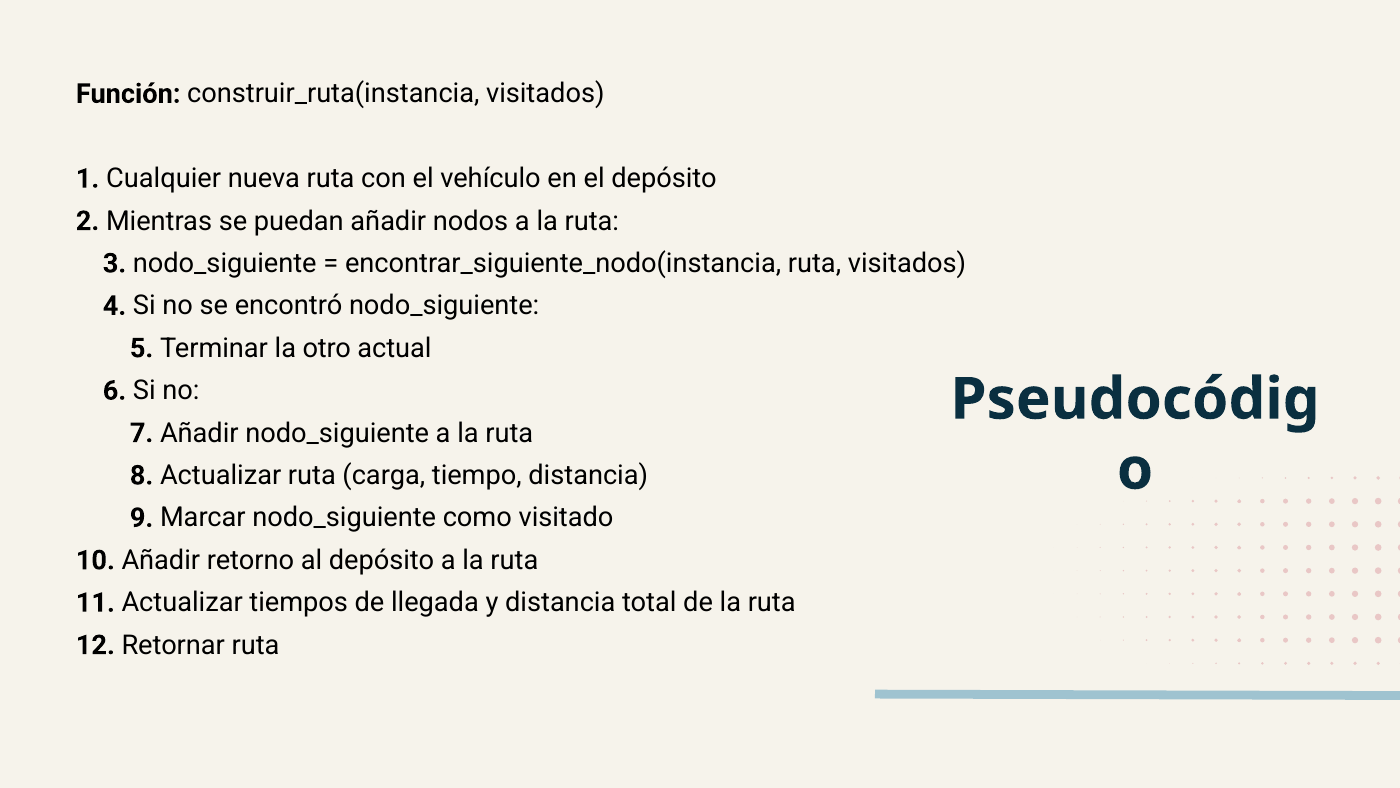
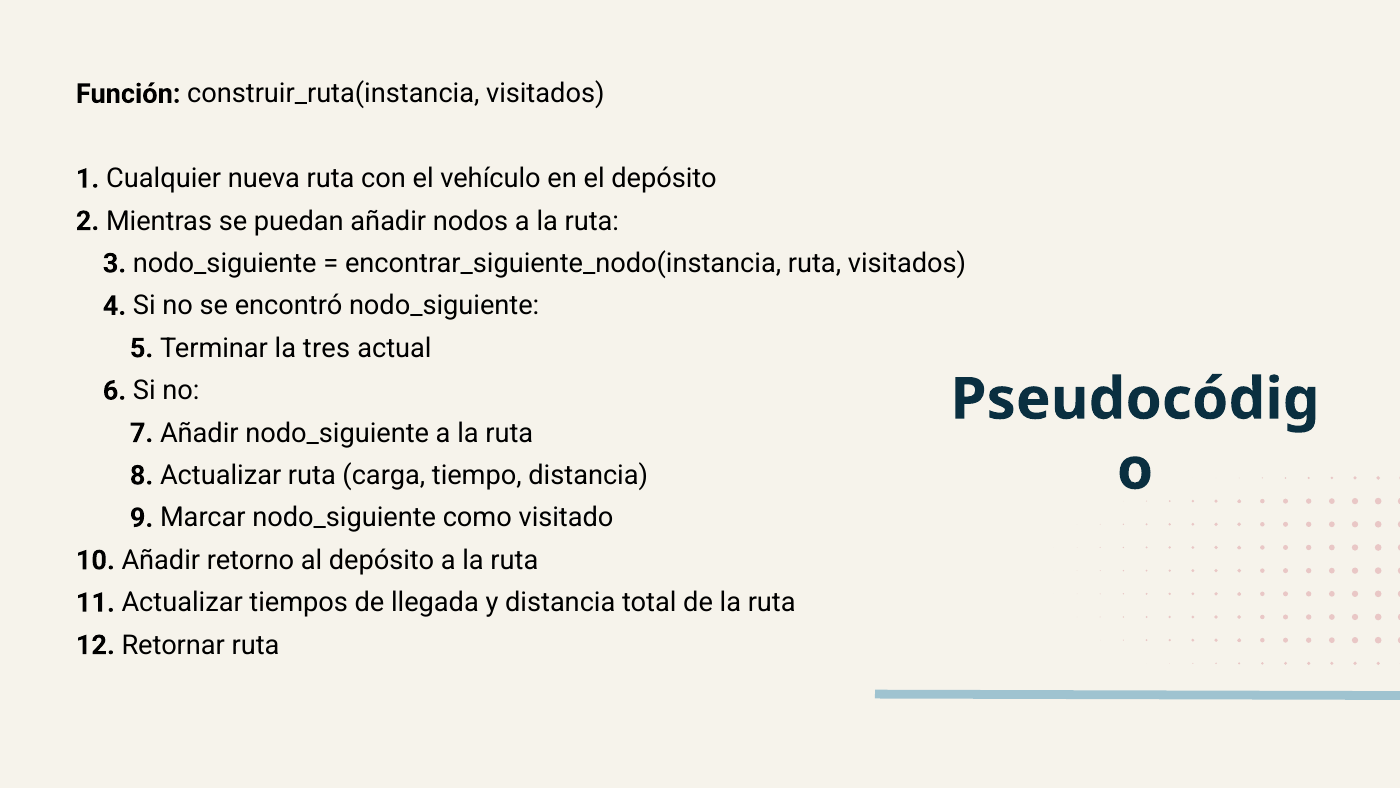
otro: otro -> tres
